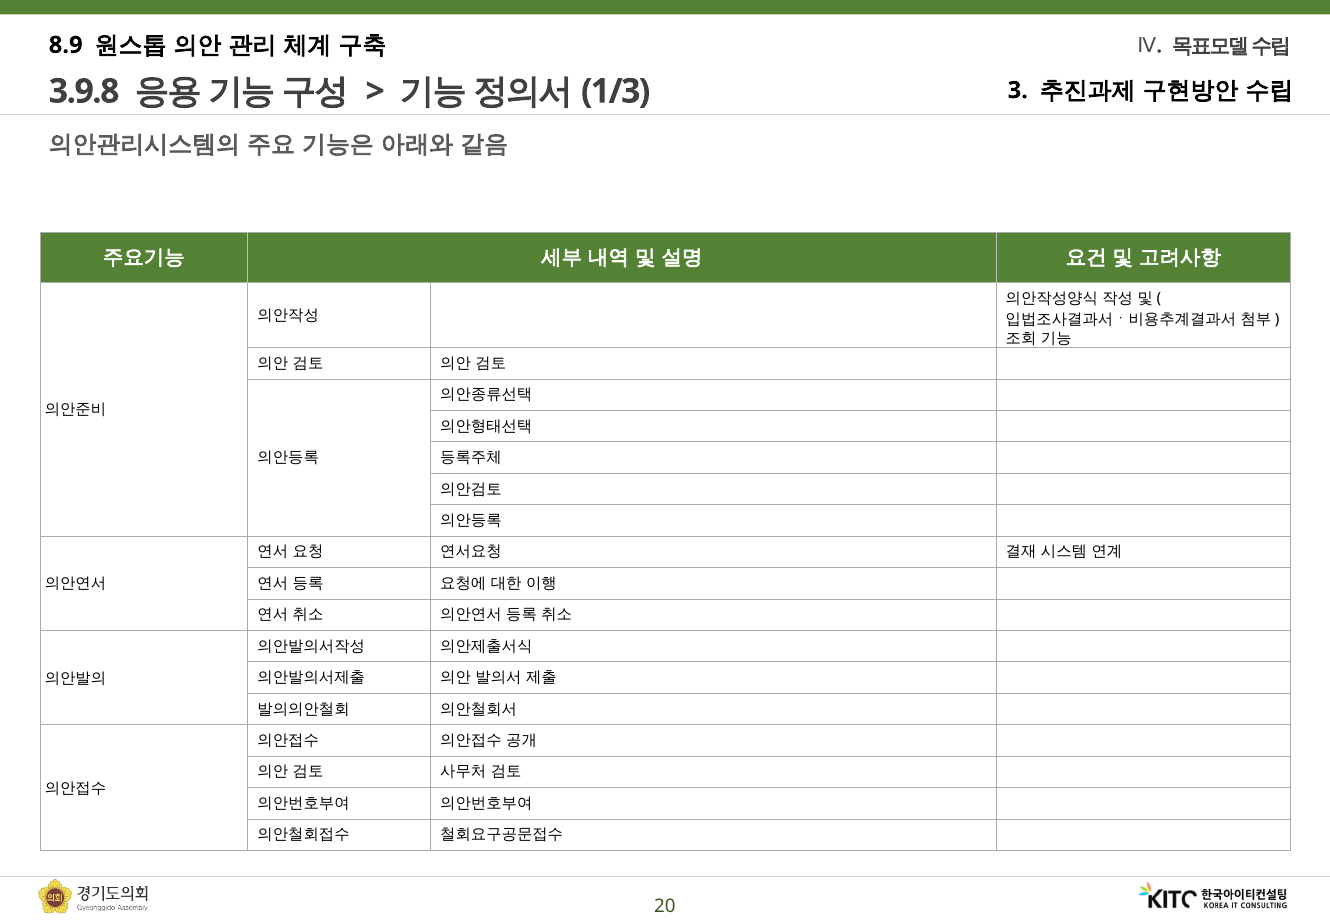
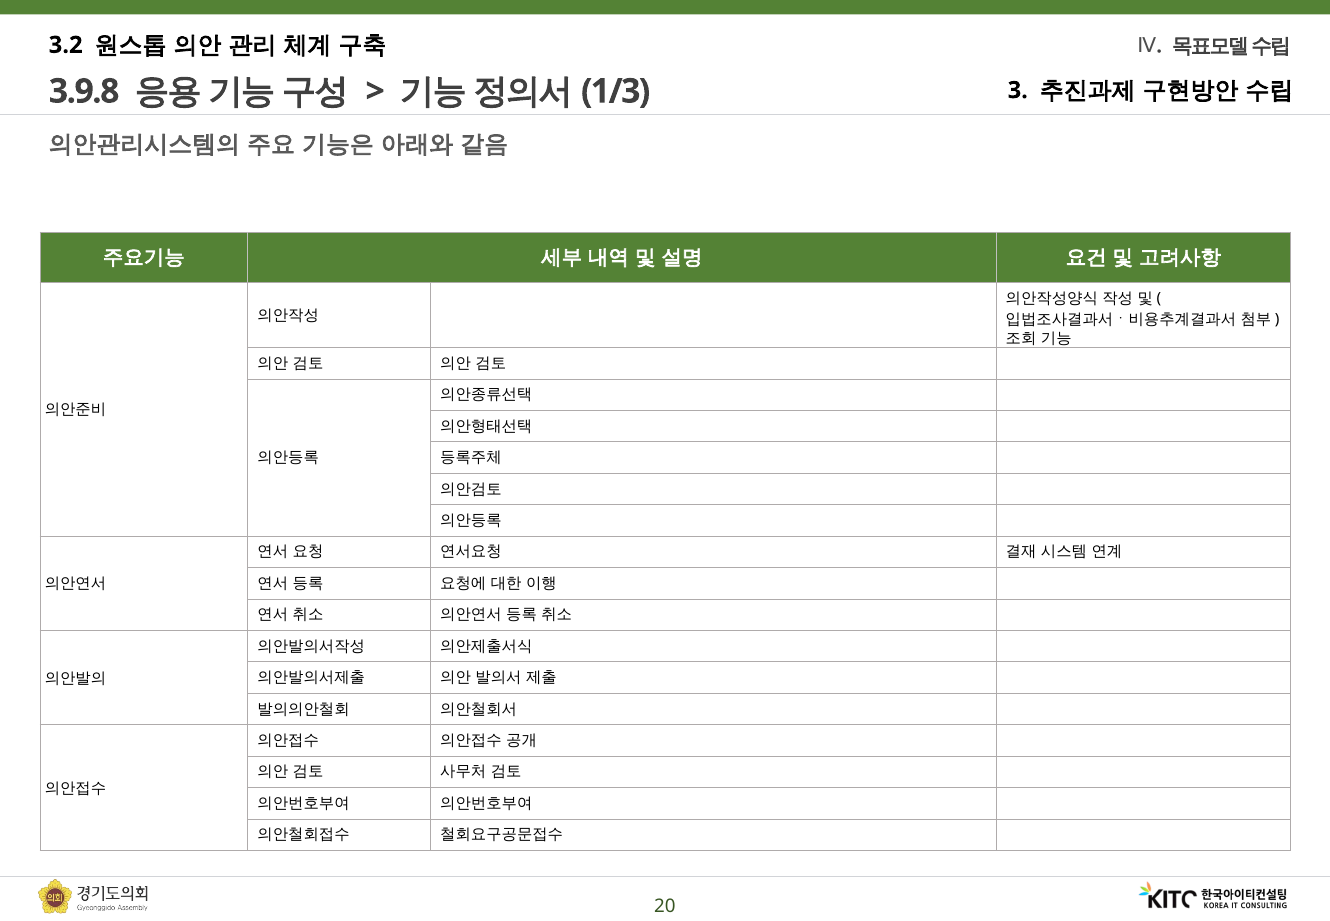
8.9: 8.9 -> 3.2
